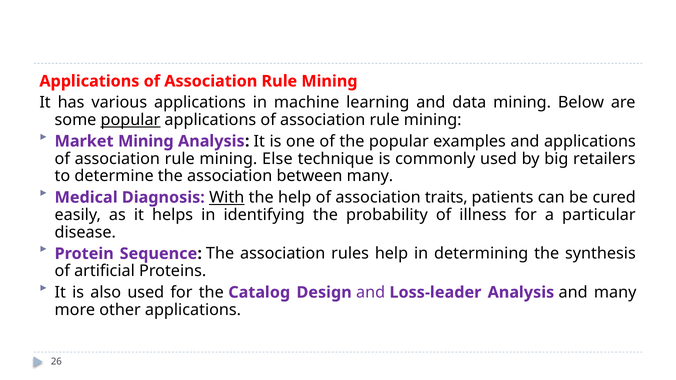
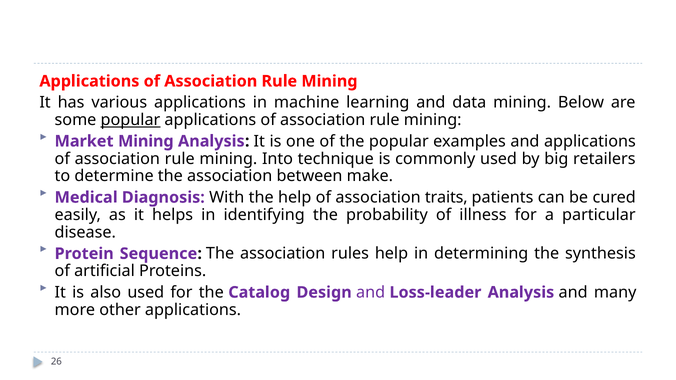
Else: Else -> Into
between many: many -> make
With underline: present -> none
